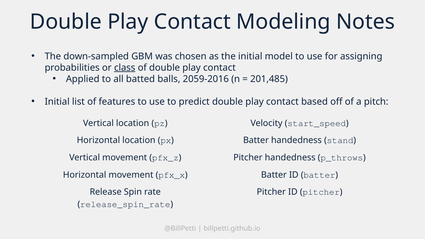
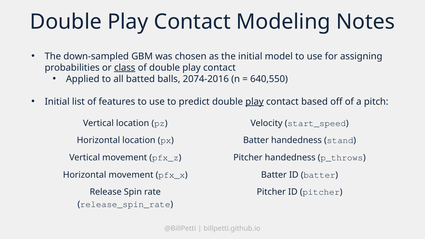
2059-2016: 2059-2016 -> 2074-2016
201,485: 201,485 -> 640,550
play at (255, 102) underline: none -> present
